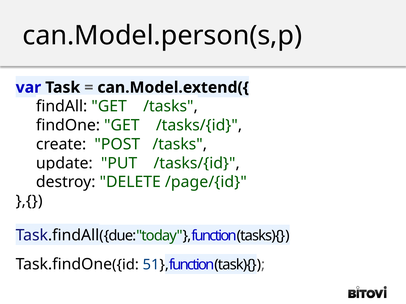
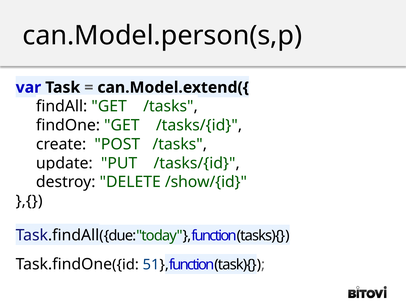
/page/{id: /page/{id -> /show/{id
